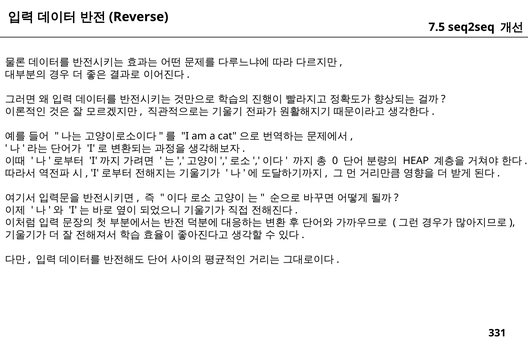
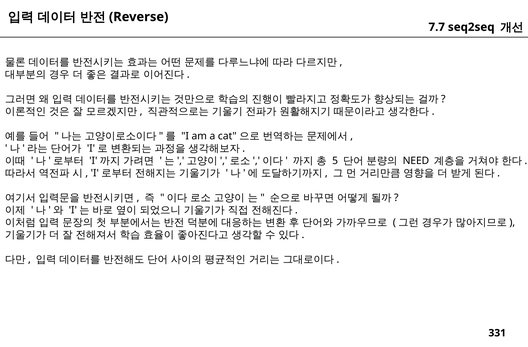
7.5: 7.5 -> 7.7
0: 0 -> 5
HEAP: HEAP -> NEED
